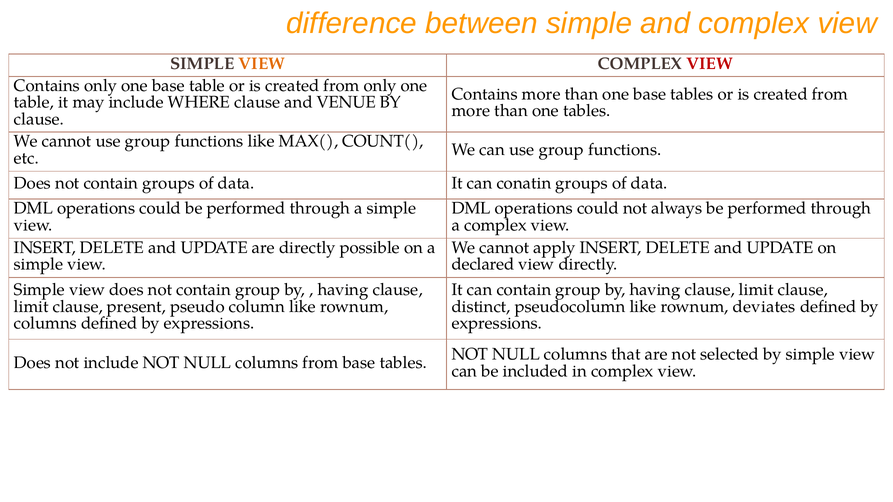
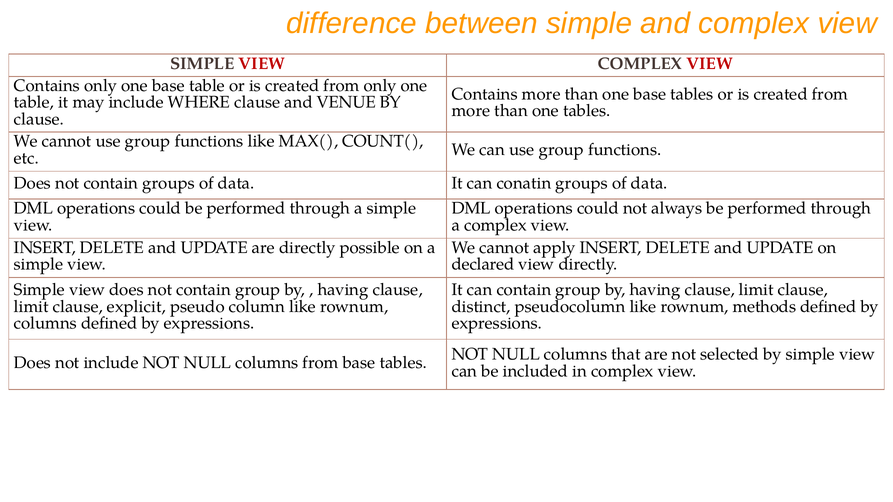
VIEW at (262, 64) colour: orange -> red
present: present -> explicit
deviates: deviates -> methods
